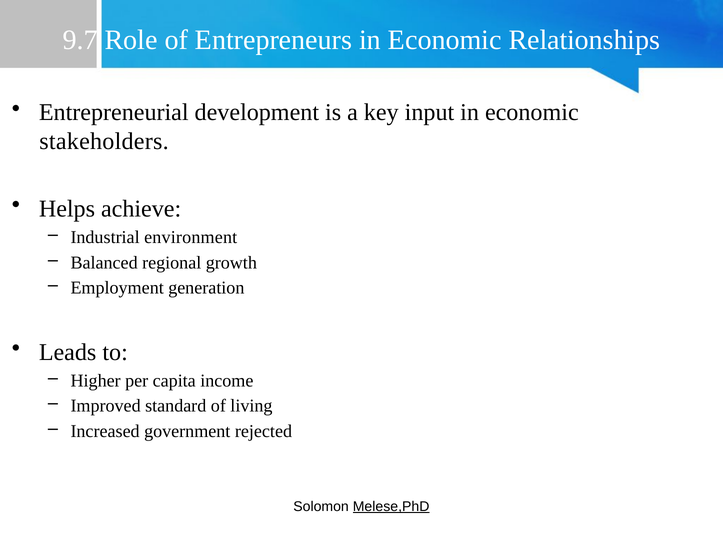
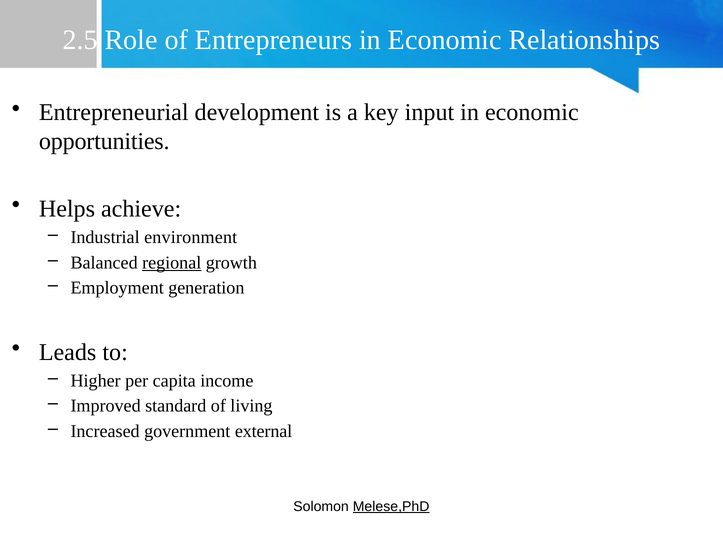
9.7: 9.7 -> 2.5
stakeholders: stakeholders -> opportunities
regional underline: none -> present
rejected: rejected -> external
